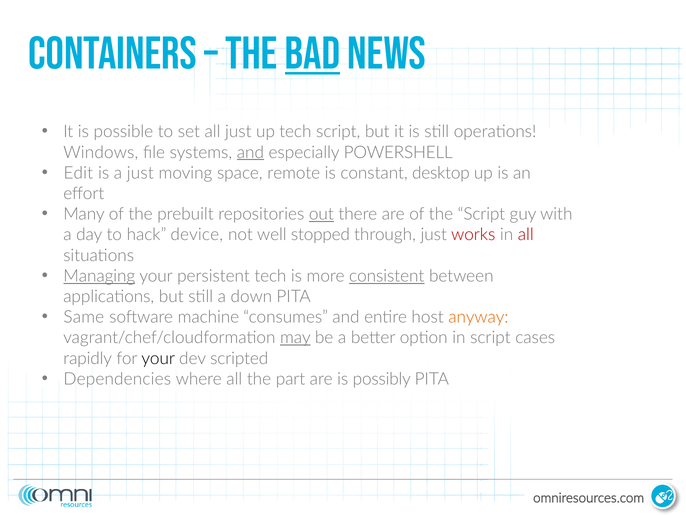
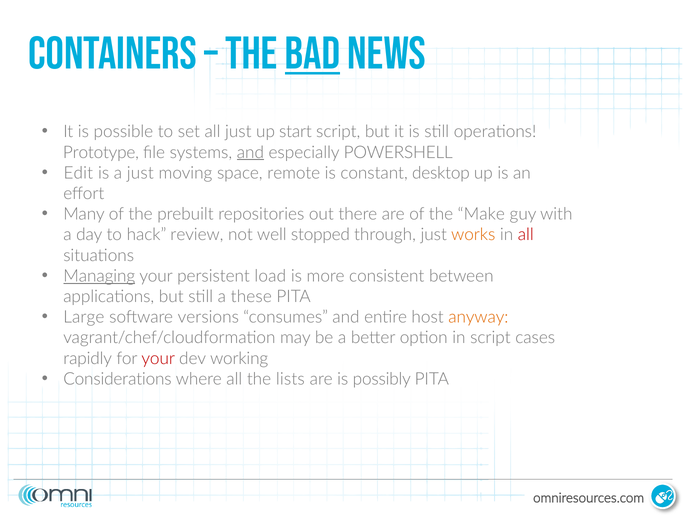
up tech: tech -> start
Windows: Windows -> Prototype
out underline: present -> none
the Script: Script -> Make
device: device -> review
works colour: red -> orange
persistent tech: tech -> load
consistent underline: present -> none
down: down -> these
Same: Same -> Large
machine: machine -> versions
may underline: present -> none
your at (158, 358) colour: black -> red
scripted: scripted -> working
Dependencies: Dependencies -> Considerations
part: part -> lists
